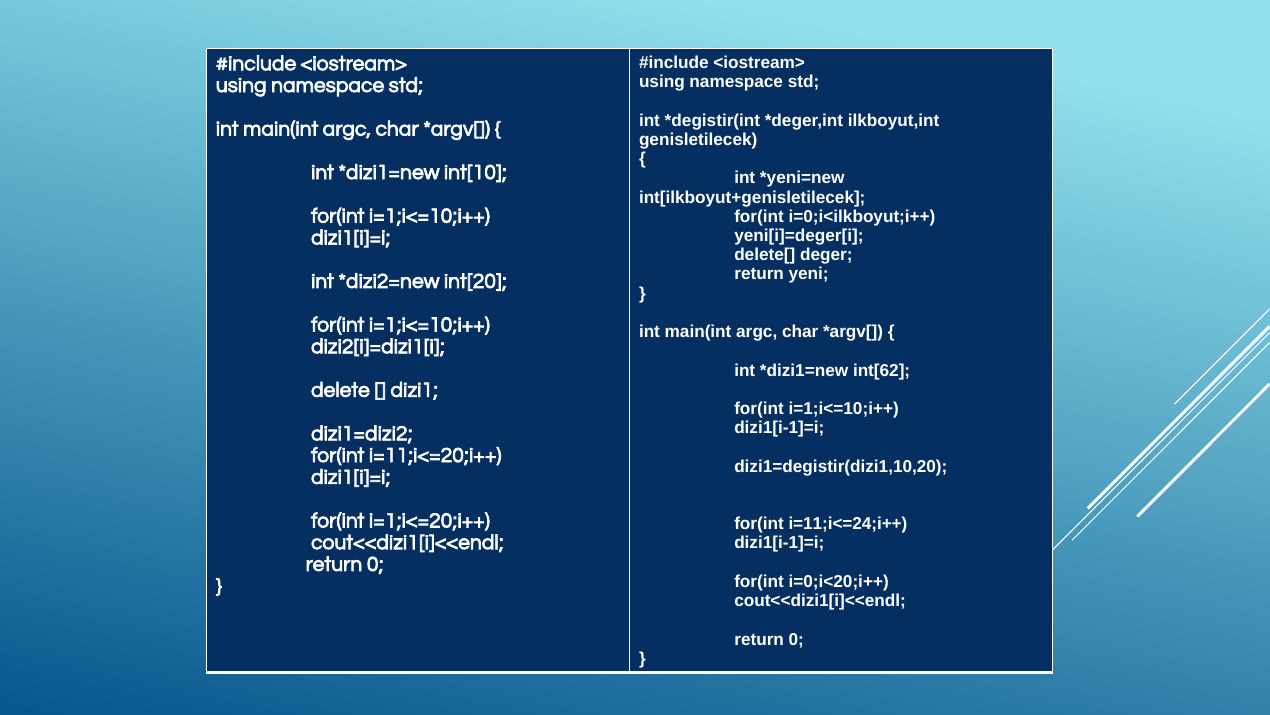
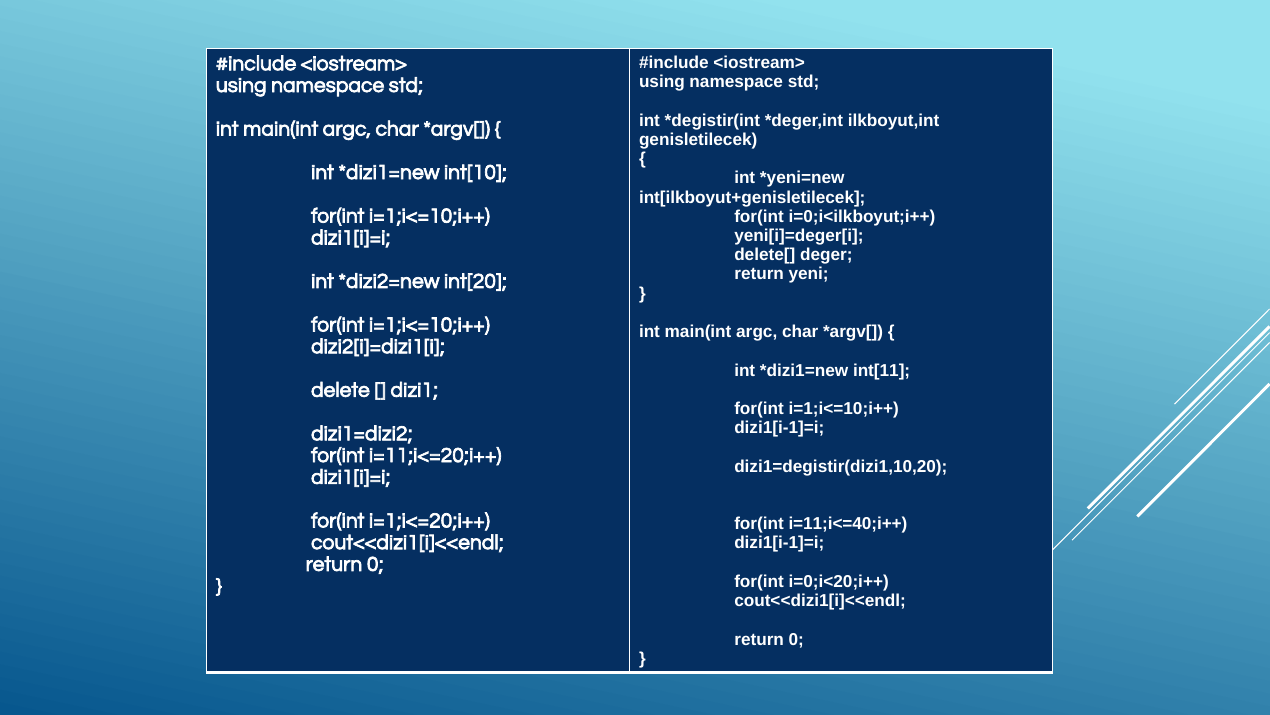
int[62: int[62 -> int[11
i=11;i<=24;i++: i=11;i<=24;i++ -> i=11;i<=40;i++
